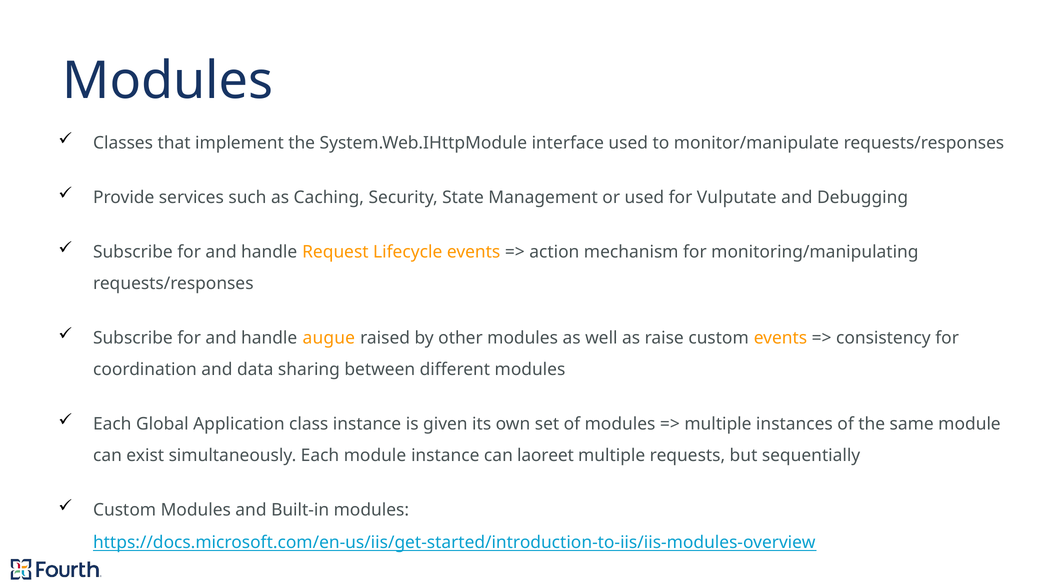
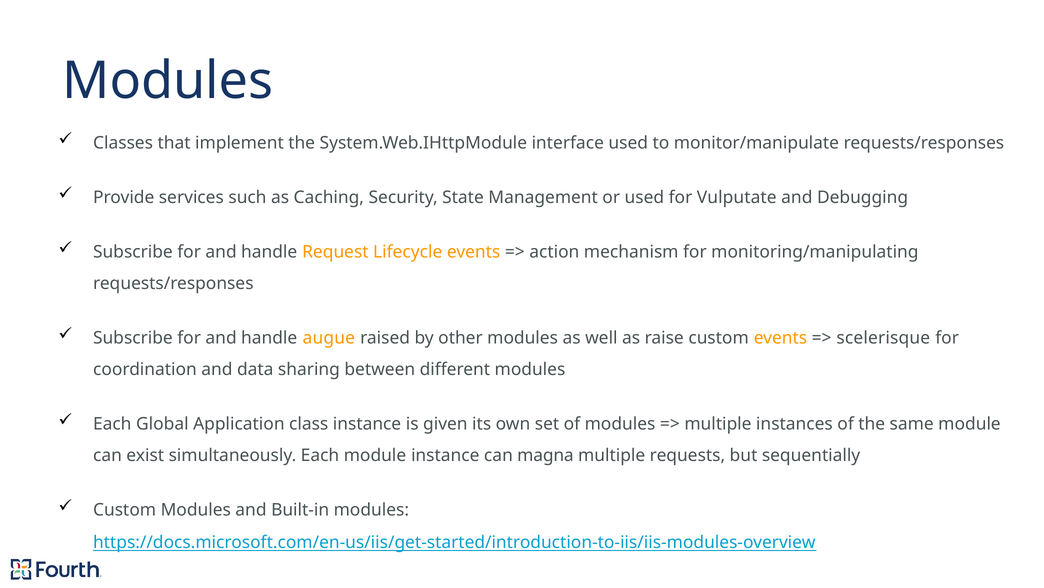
consistency: consistency -> scelerisque
laoreet: laoreet -> magna
